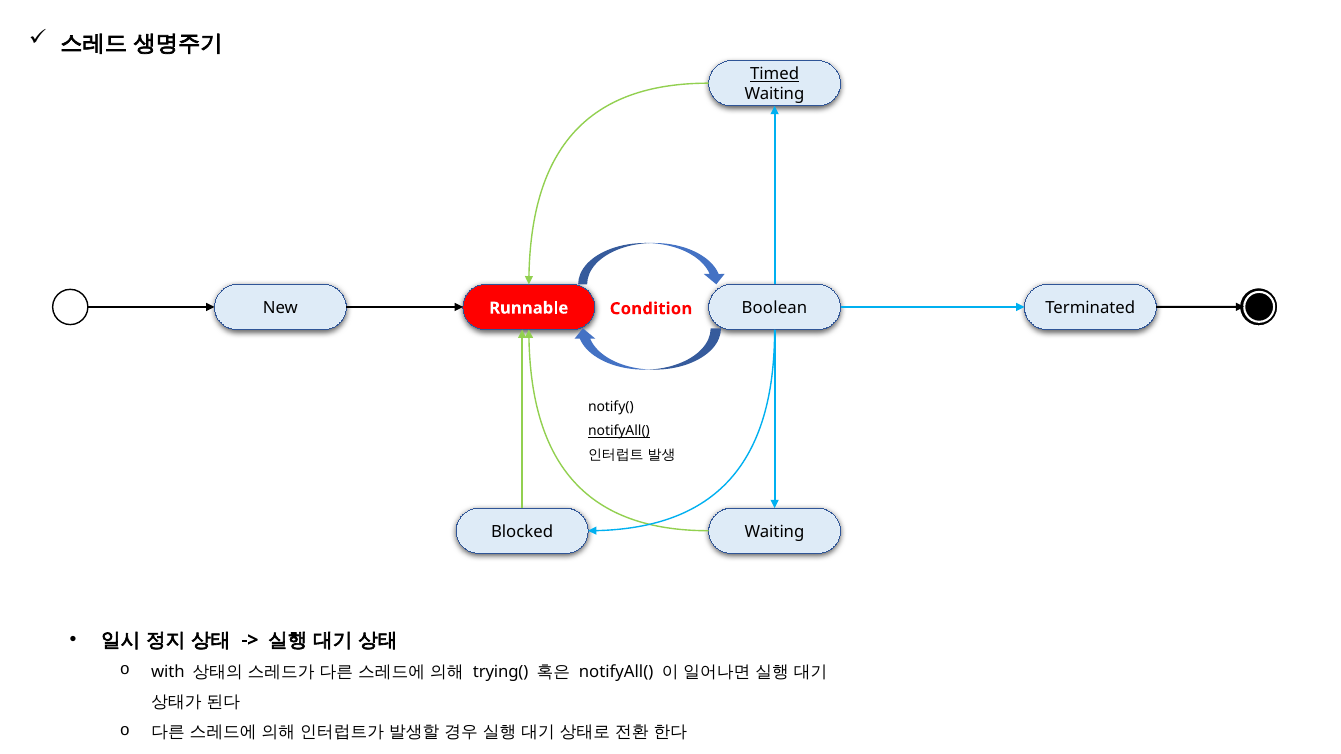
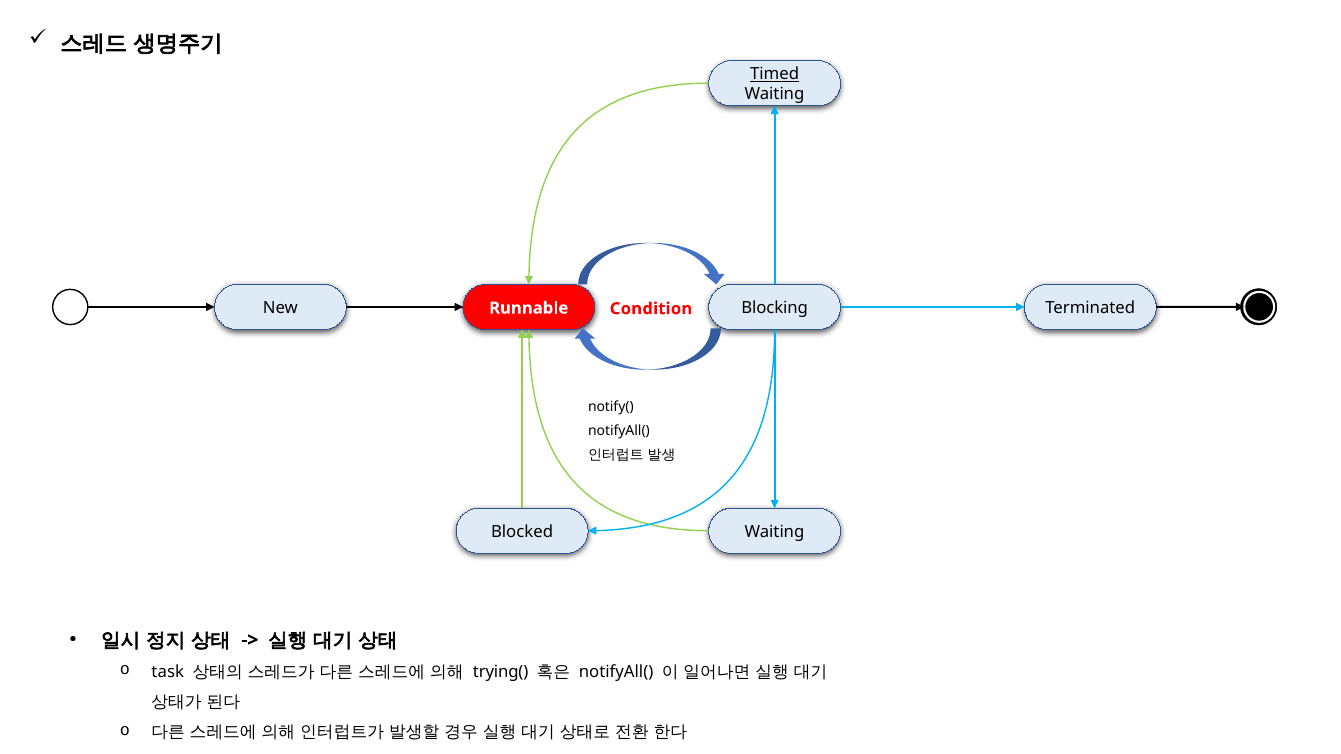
Boolean: Boolean -> Blocking
notifyAll( at (619, 431) underline: present -> none
with: with -> task
